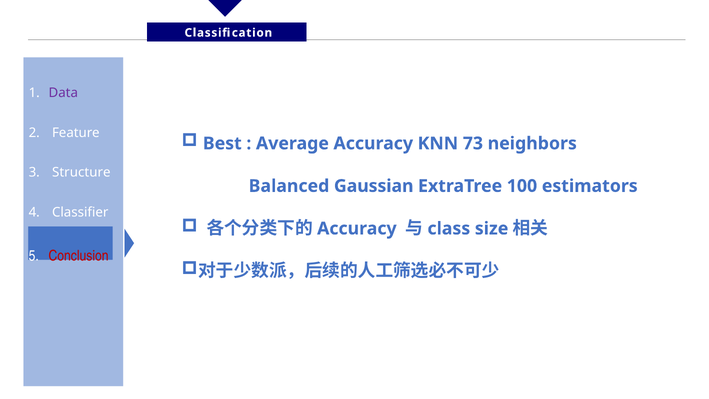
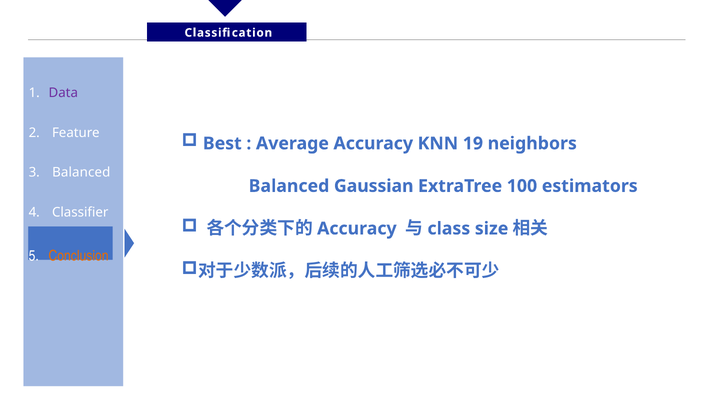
73: 73 -> 19
Structure at (81, 173): Structure -> Balanced
Conclusion colour: red -> orange
